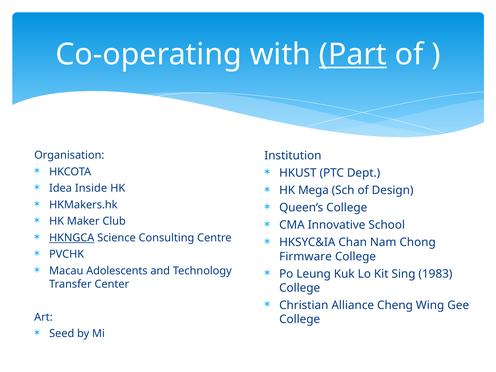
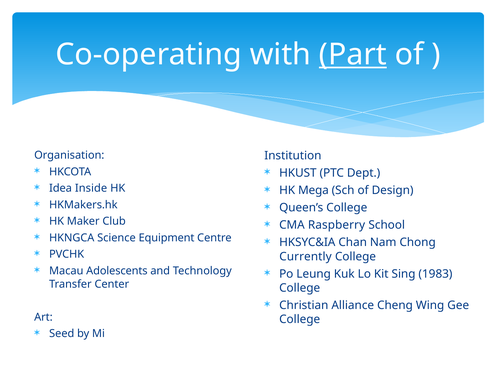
Innovative: Innovative -> Raspberry
HKNGCA underline: present -> none
Consulting: Consulting -> Equipment
Firmware: Firmware -> Currently
